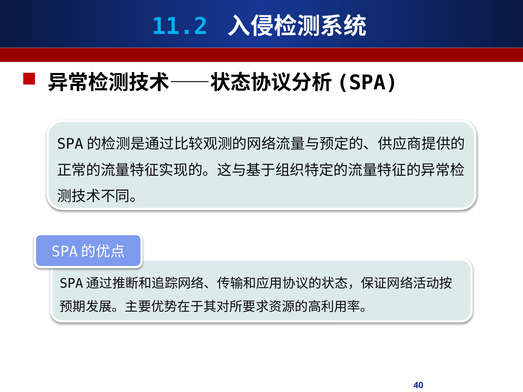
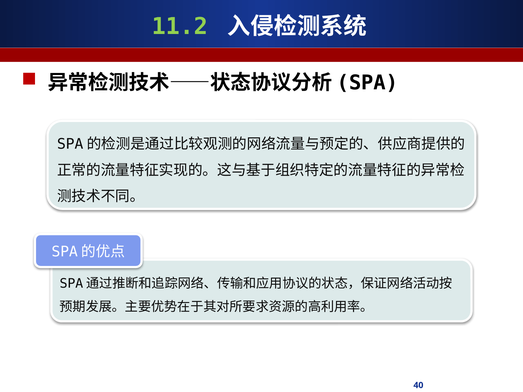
11.2 colour: light blue -> light green
